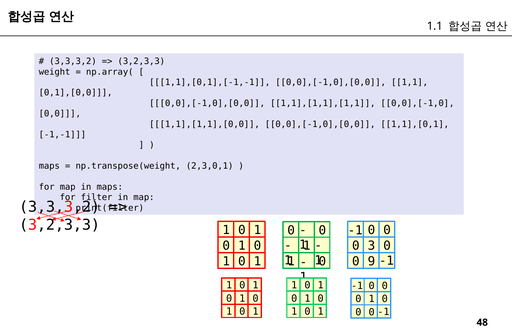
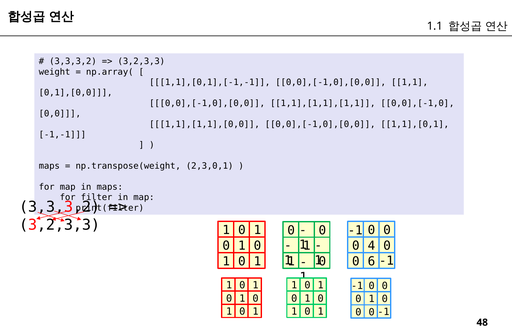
3: 3 -> 4
9: 9 -> 6
